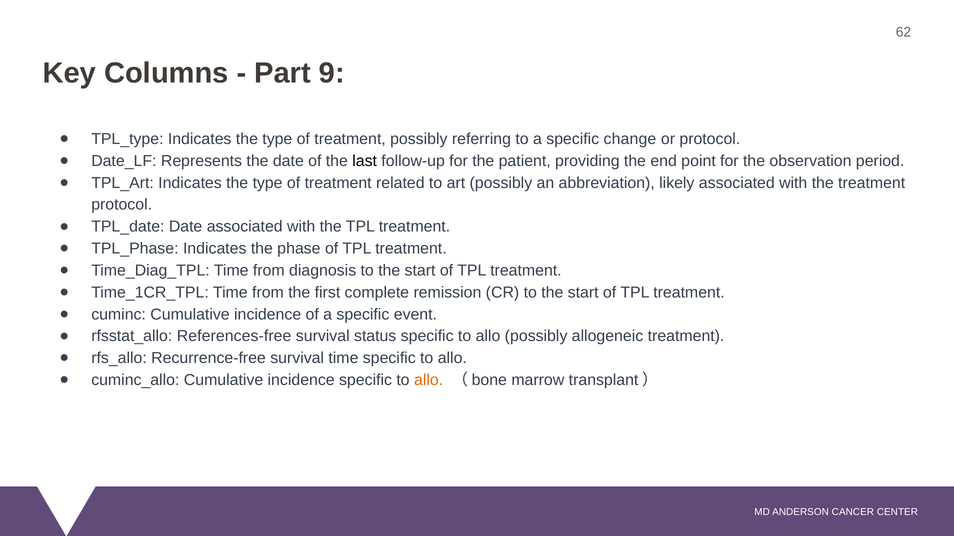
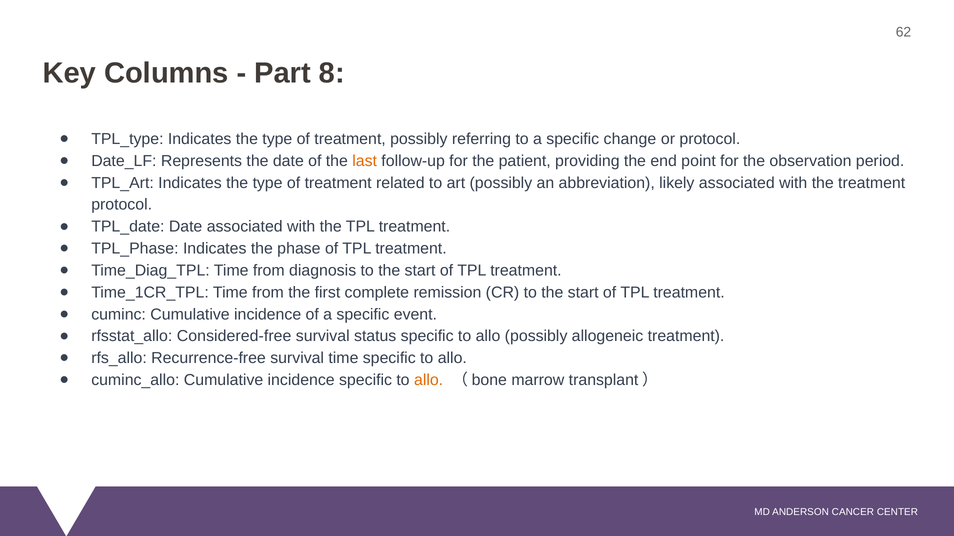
9: 9 -> 8
last colour: black -> orange
References-free: References-free -> Considered-free
